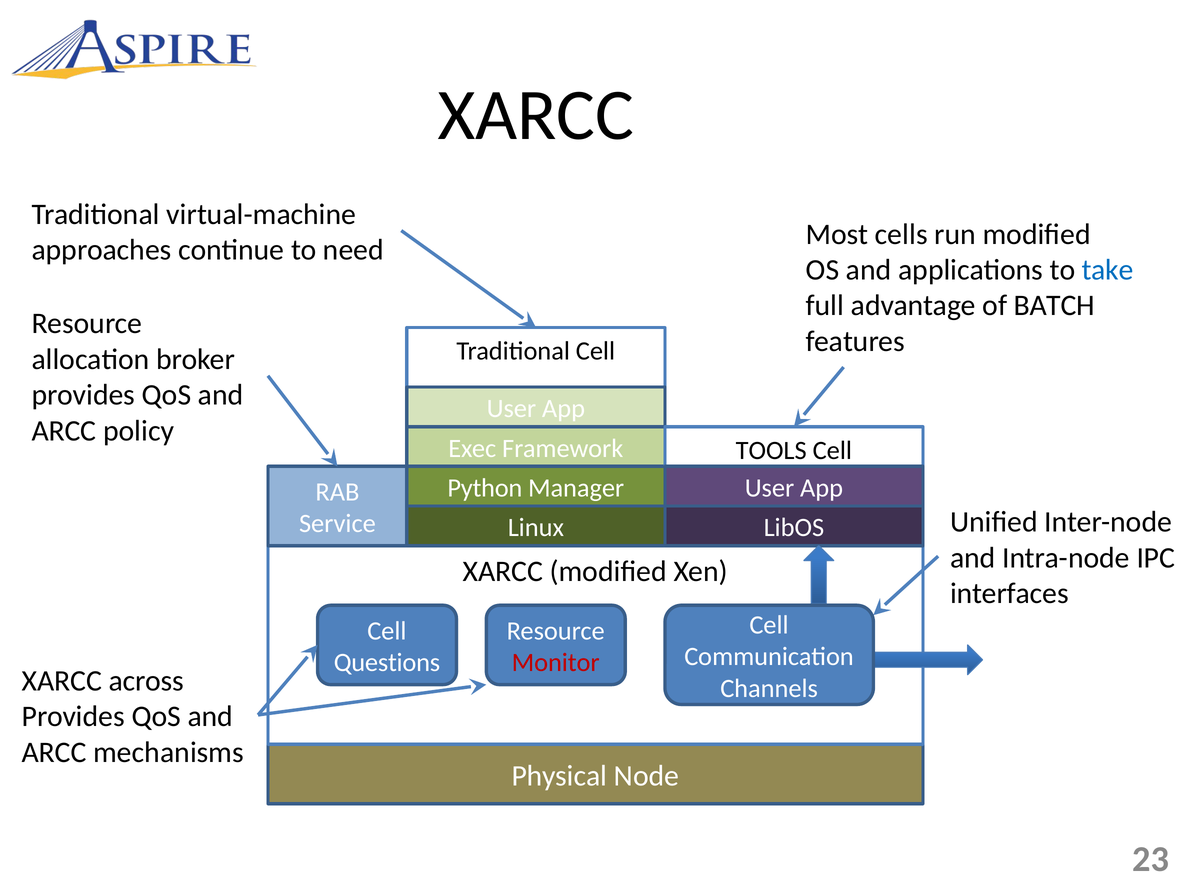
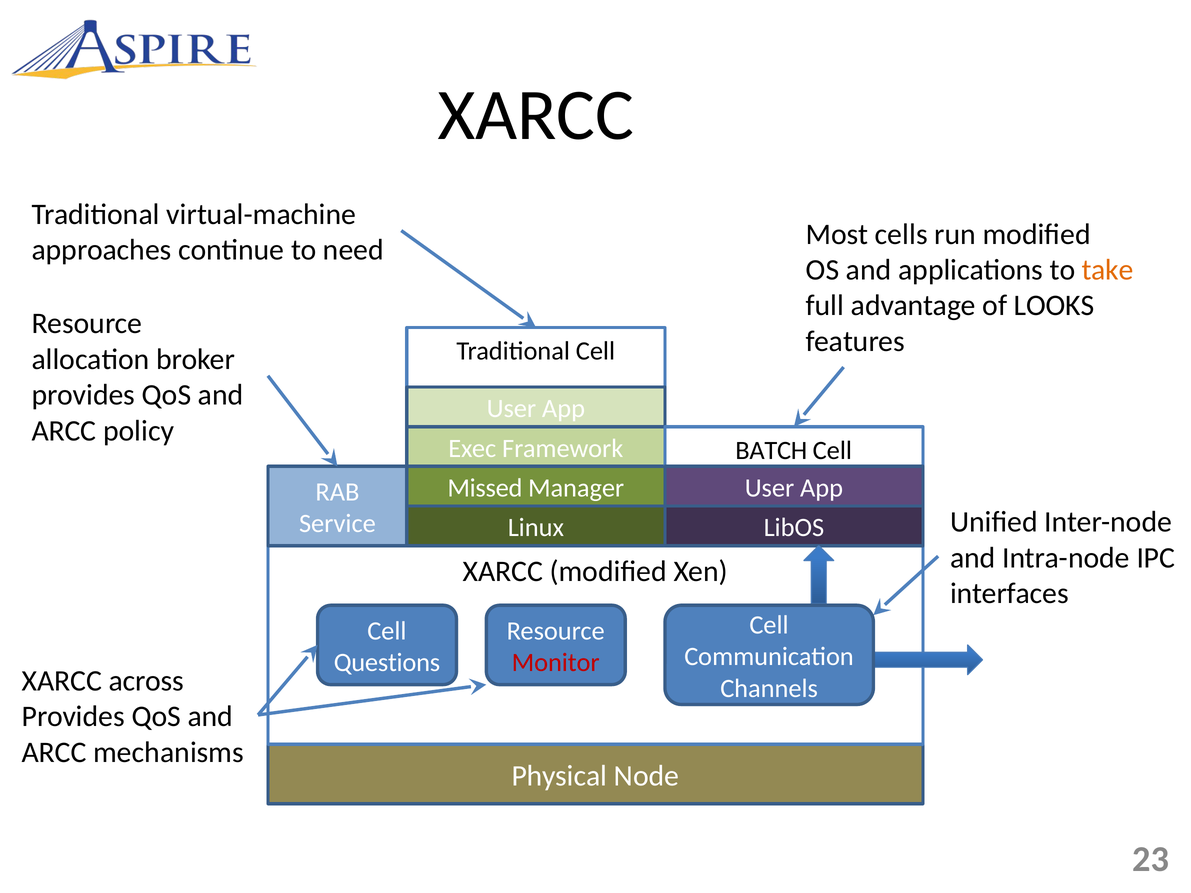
take colour: blue -> orange
BATCH: BATCH -> LOOKS
TOOLS: TOOLS -> BATCH
Python: Python -> Missed
